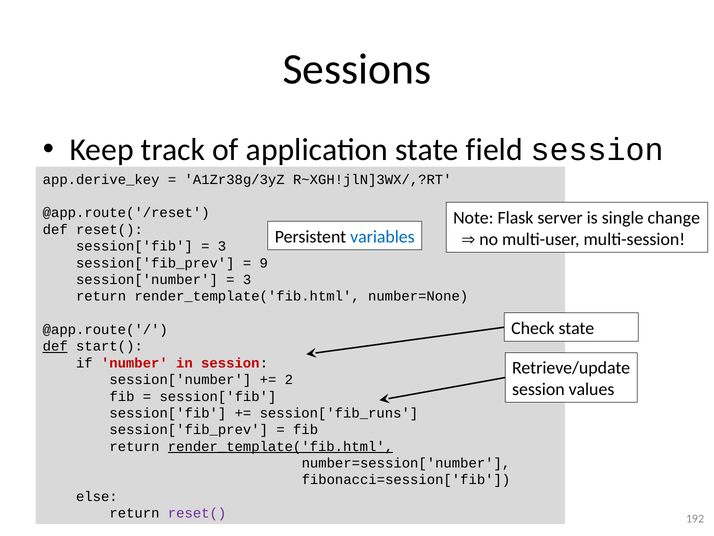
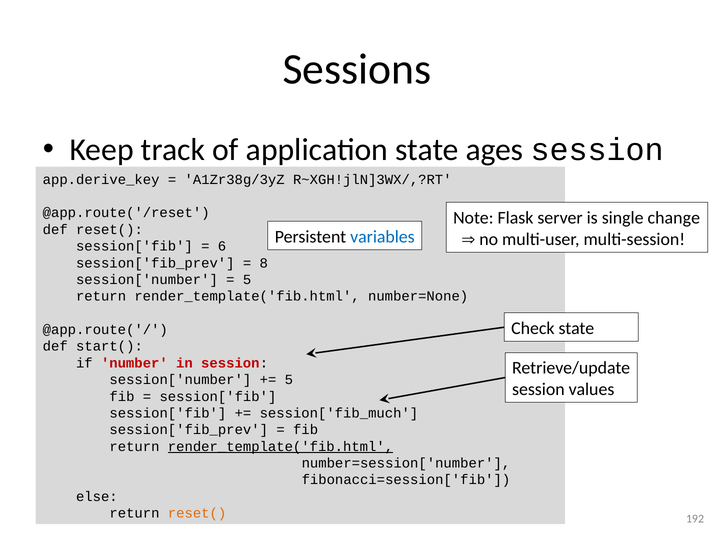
field: field -> ages
3 at (222, 246): 3 -> 6
9: 9 -> 8
3 at (247, 279): 3 -> 5
def at (55, 346) underline: present -> none
2 at (289, 379): 2 -> 5
session['fib_runs: session['fib_runs -> session['fib_much
reset( at (197, 513) colour: purple -> orange
